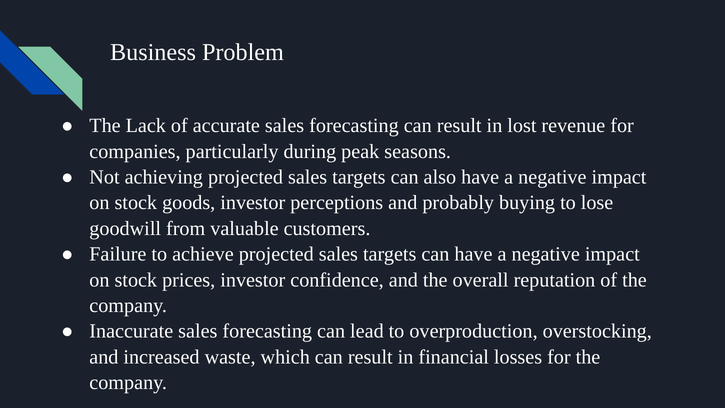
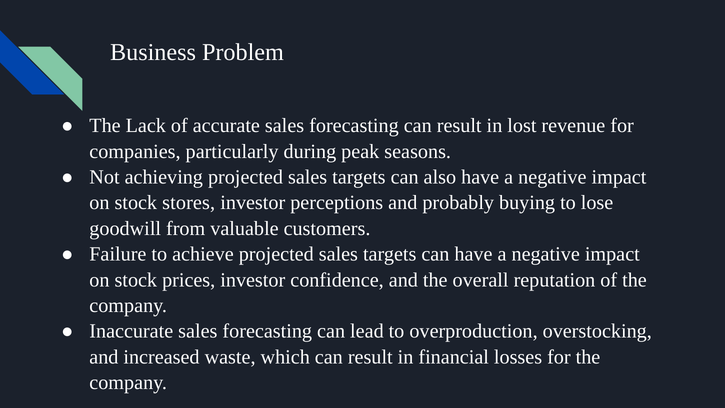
goods: goods -> stores
